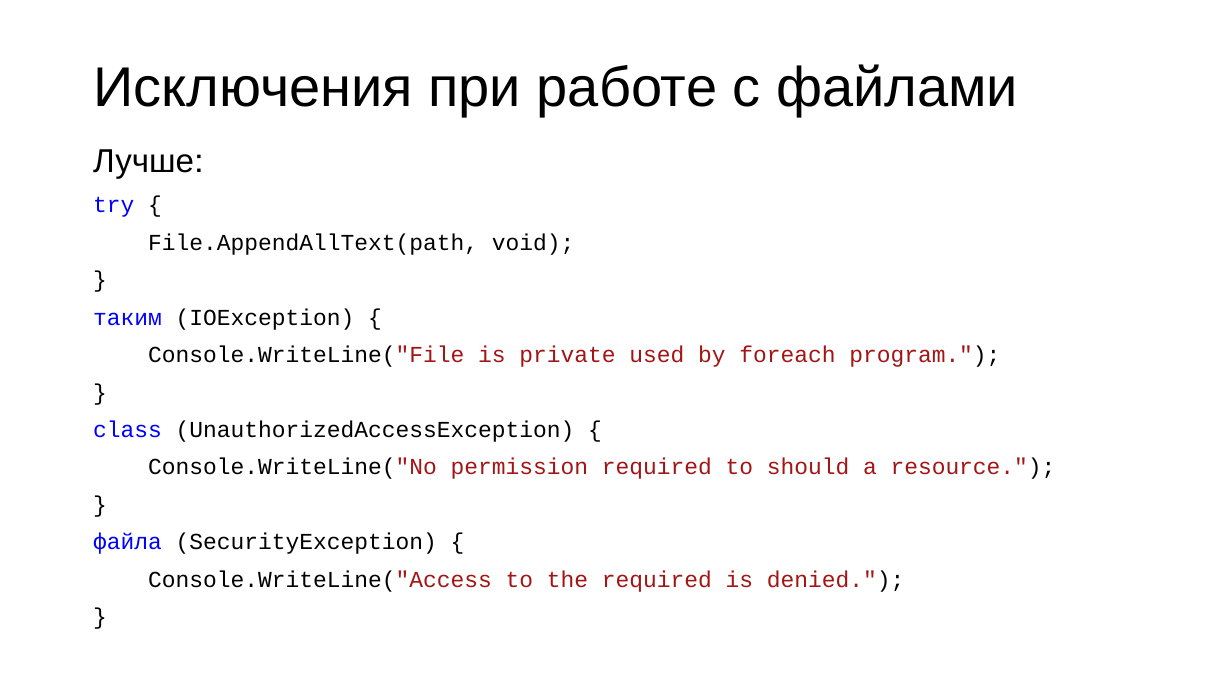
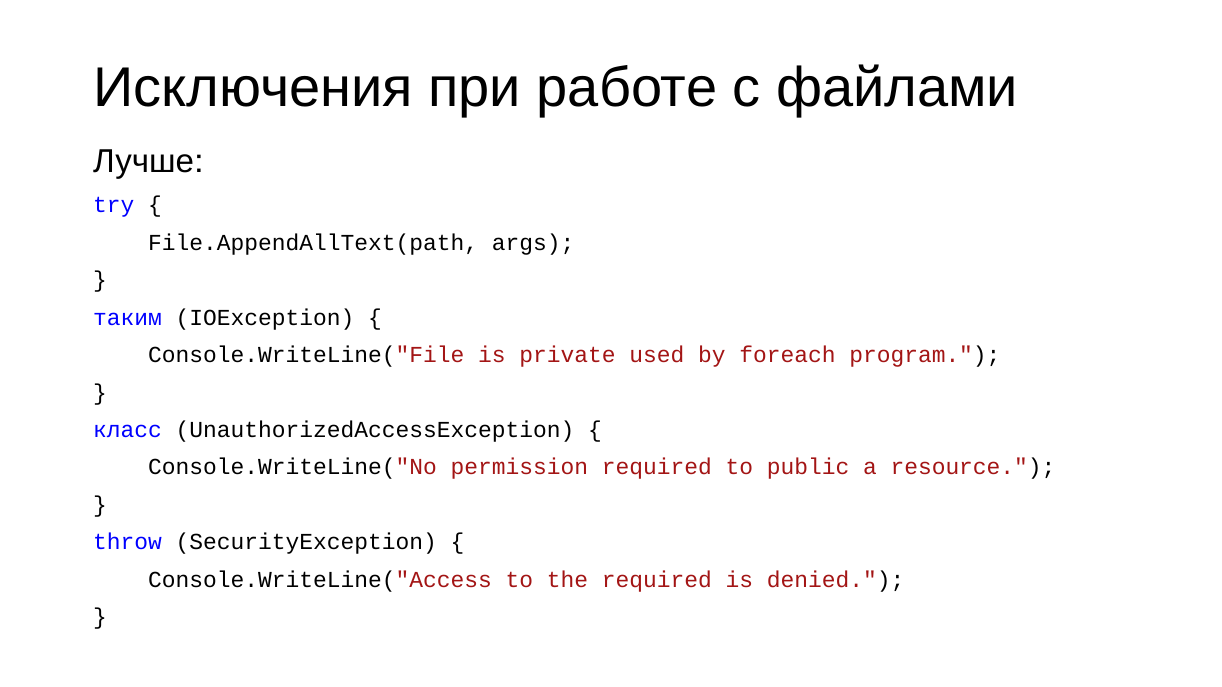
void: void -> args
class: class -> класс
should: should -> public
файла: файла -> throw
